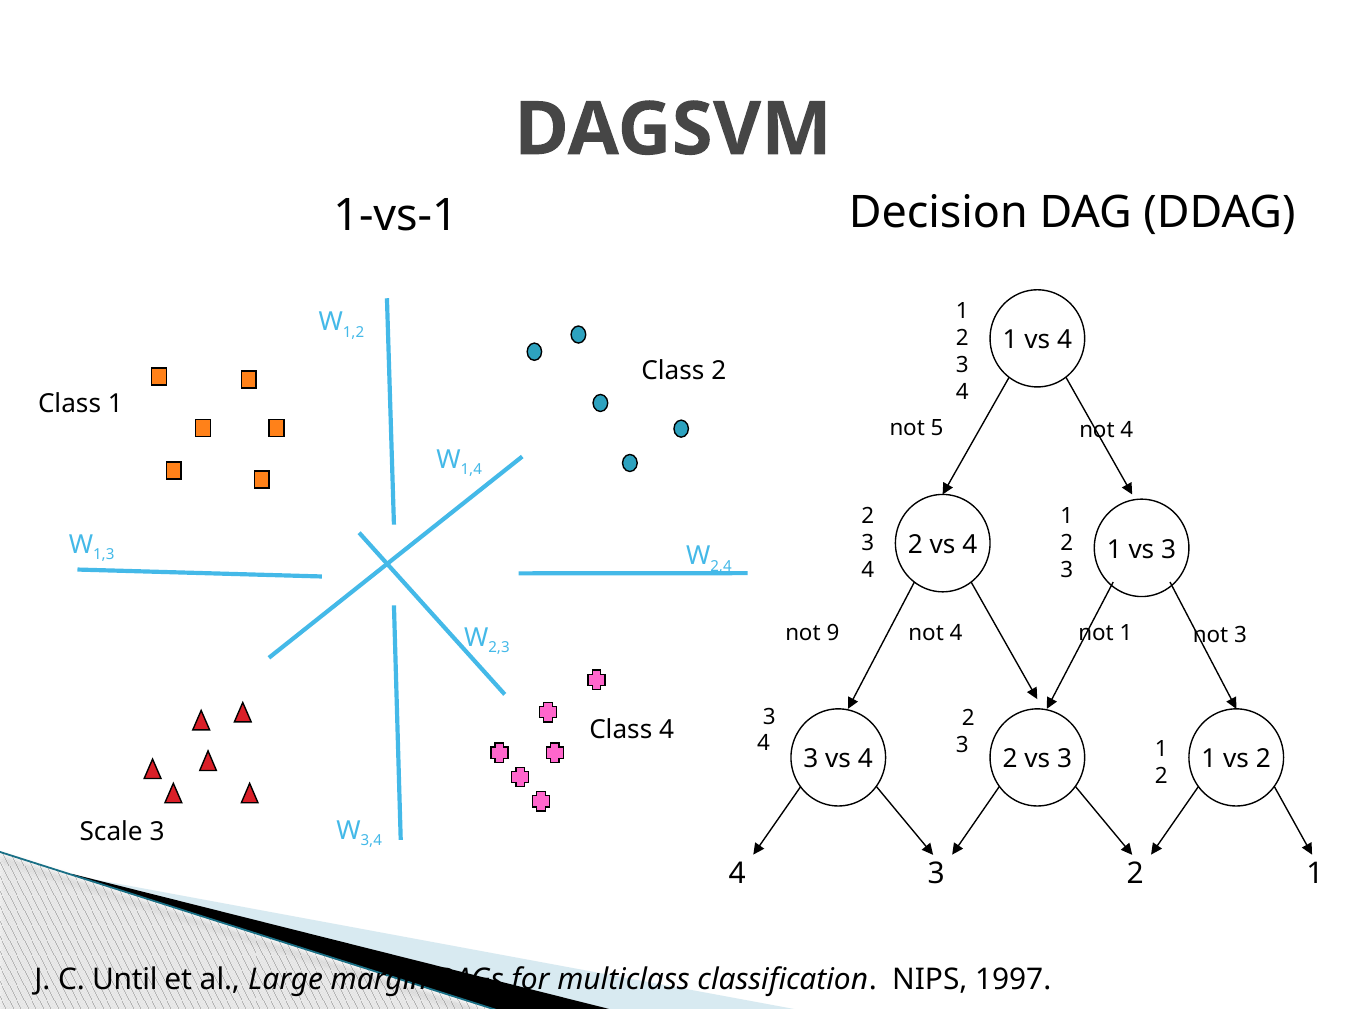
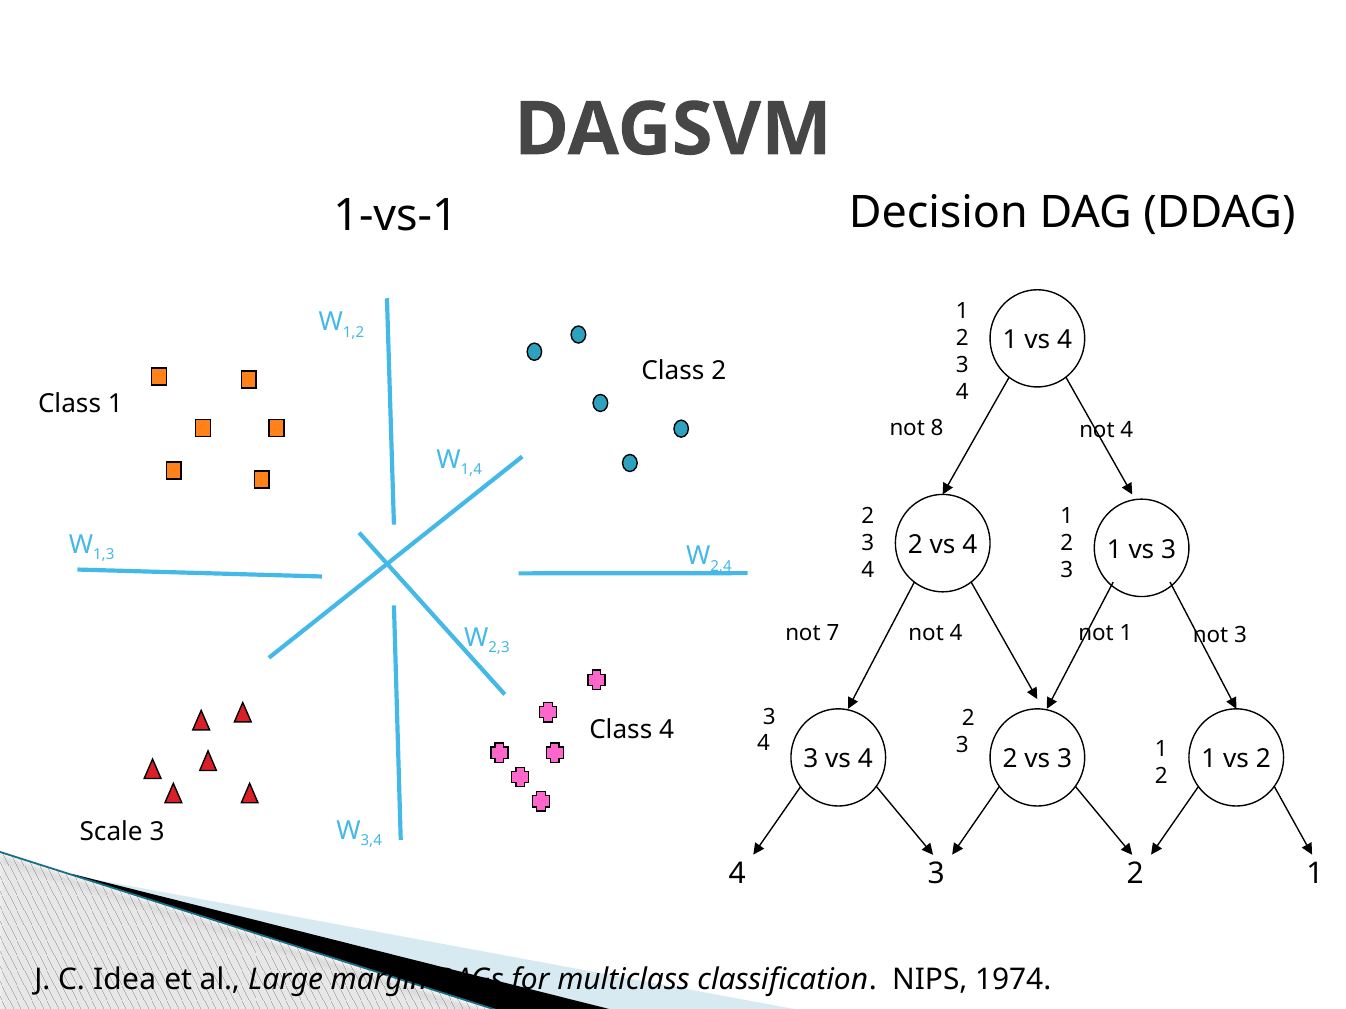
5: 5 -> 8
9: 9 -> 7
Until: Until -> Idea
1997: 1997 -> 1974
